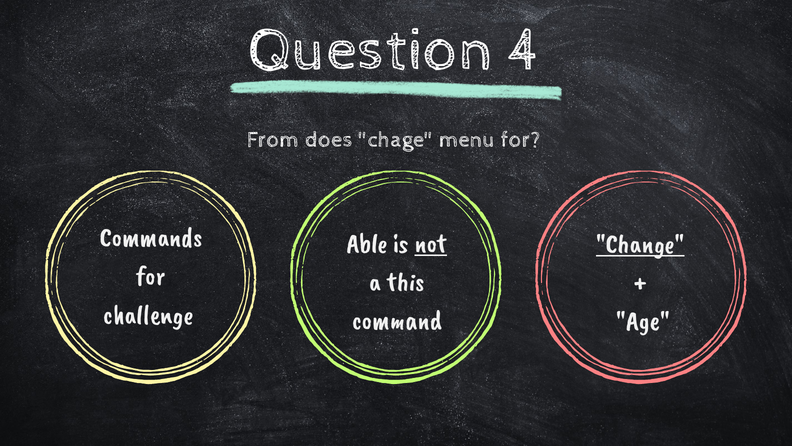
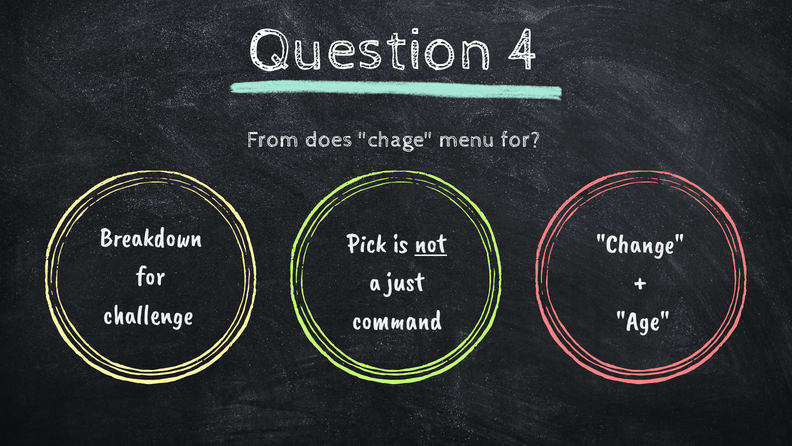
Commands: Commands -> Breakdown
Able: Able -> Pick
Change underline: present -> none
this: this -> just
